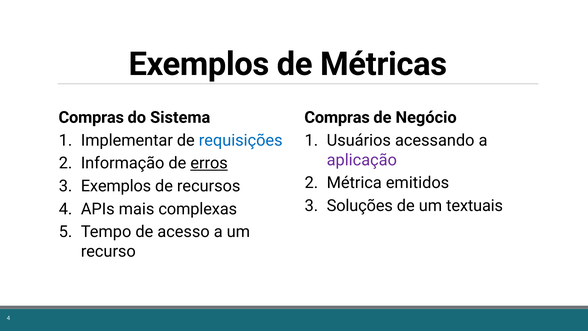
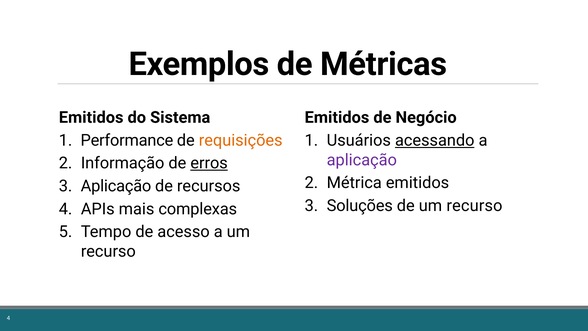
Compras at (91, 117): Compras -> Emitidos
Compras at (337, 117): Compras -> Emitidos
Implementar: Implementar -> Performance
requisições colour: blue -> orange
acessando underline: none -> present
Exemplos at (116, 186): Exemplos -> Aplicação
de um textuais: textuais -> recurso
